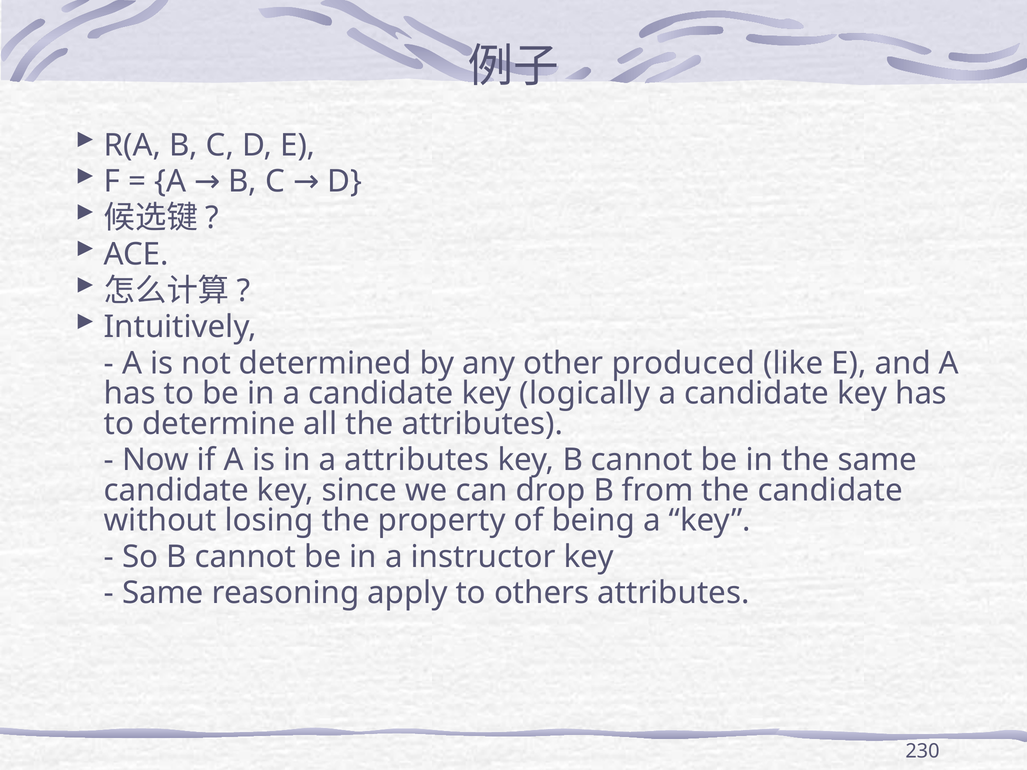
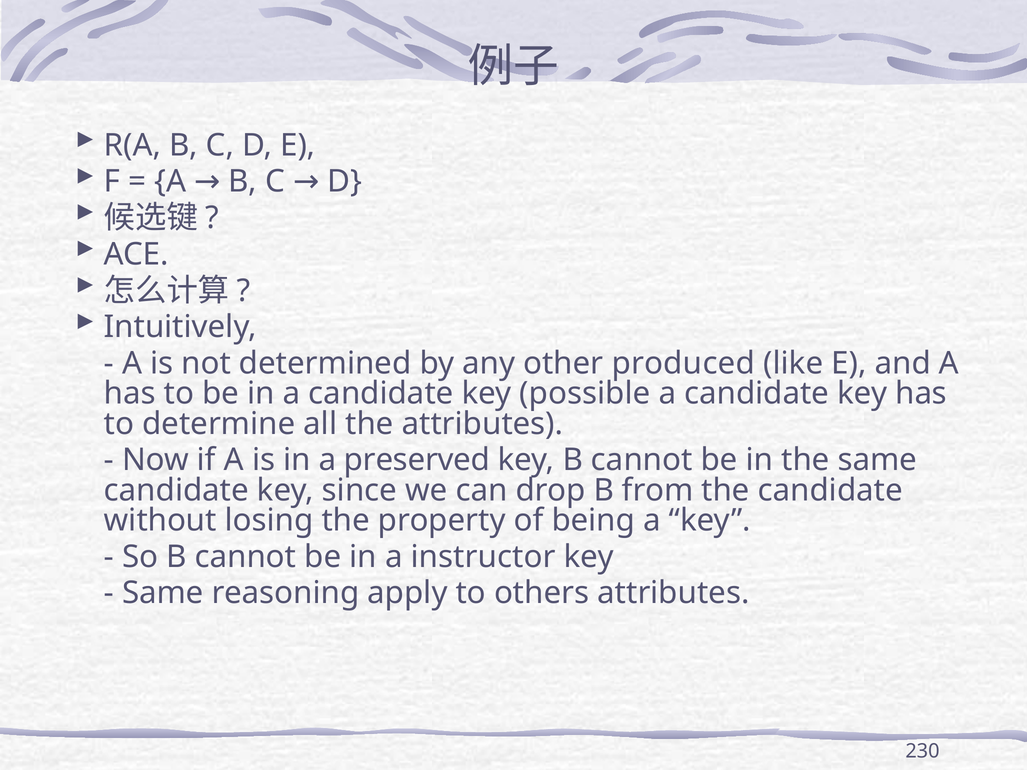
logically: logically -> possible
a attributes: attributes -> preserved
